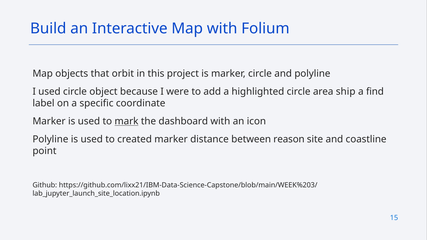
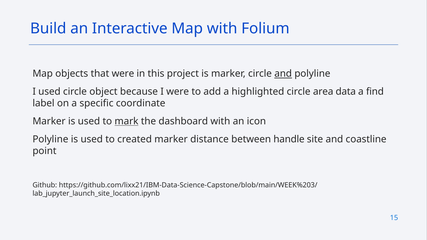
that orbit: orbit -> were
and at (283, 74) underline: none -> present
ship: ship -> data
reason: reason -> handle
